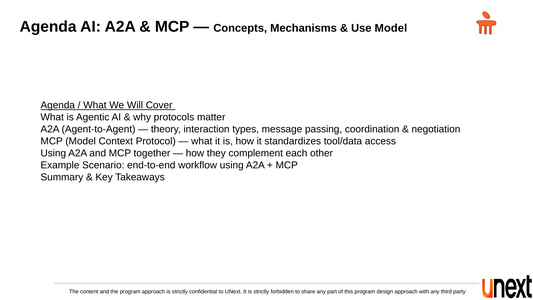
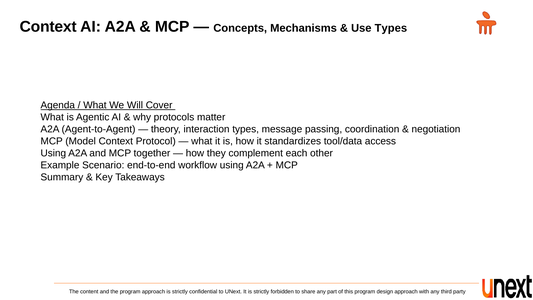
Agenda at (48, 27): Agenda -> Context
Use Model: Model -> Types
